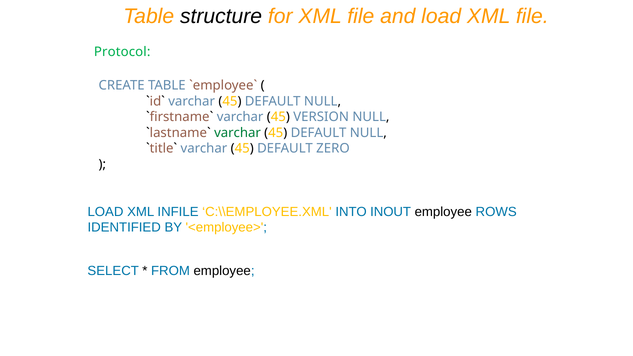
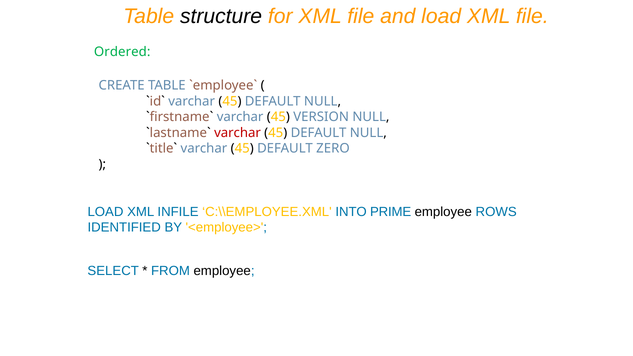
Protocol: Protocol -> Ordered
varchar at (237, 133) colour: green -> red
INOUT: INOUT -> PRIME
